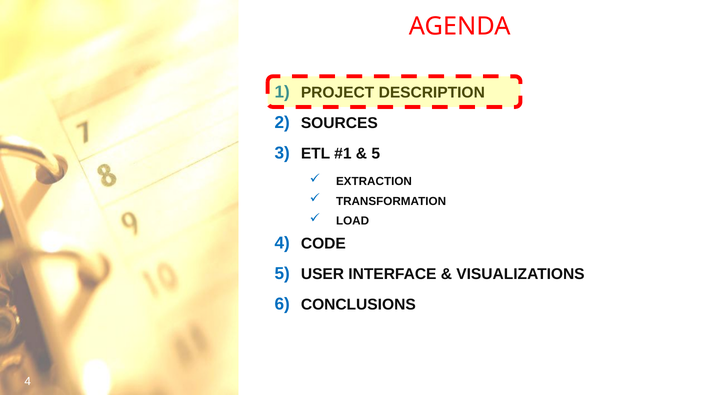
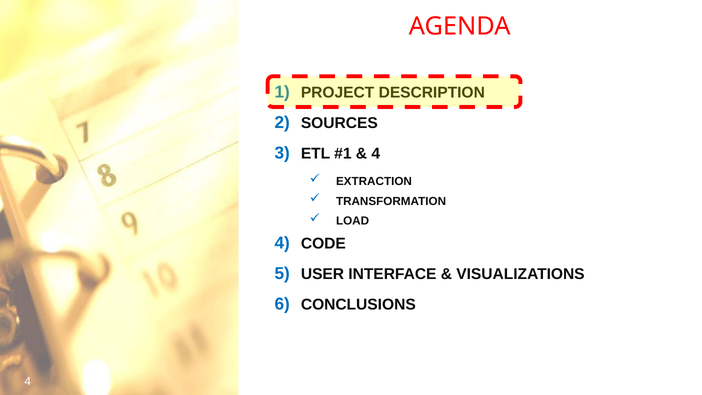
5 at (376, 153): 5 -> 4
